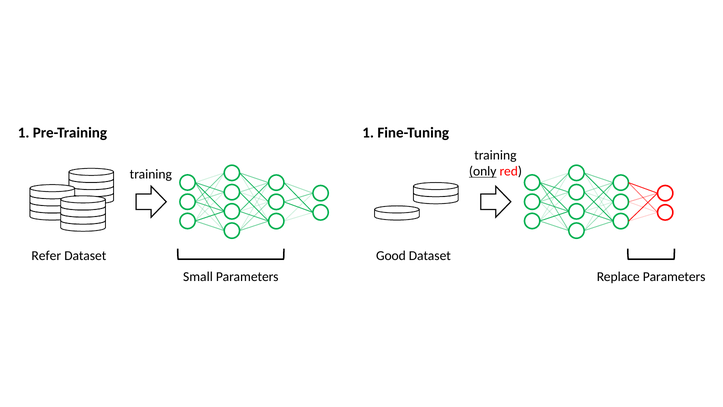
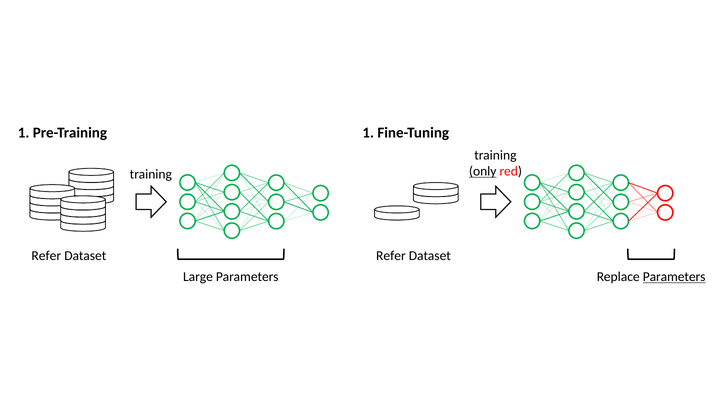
Good at (391, 256): Good -> Refer
Small: Small -> Large
Parameters at (674, 277) underline: none -> present
